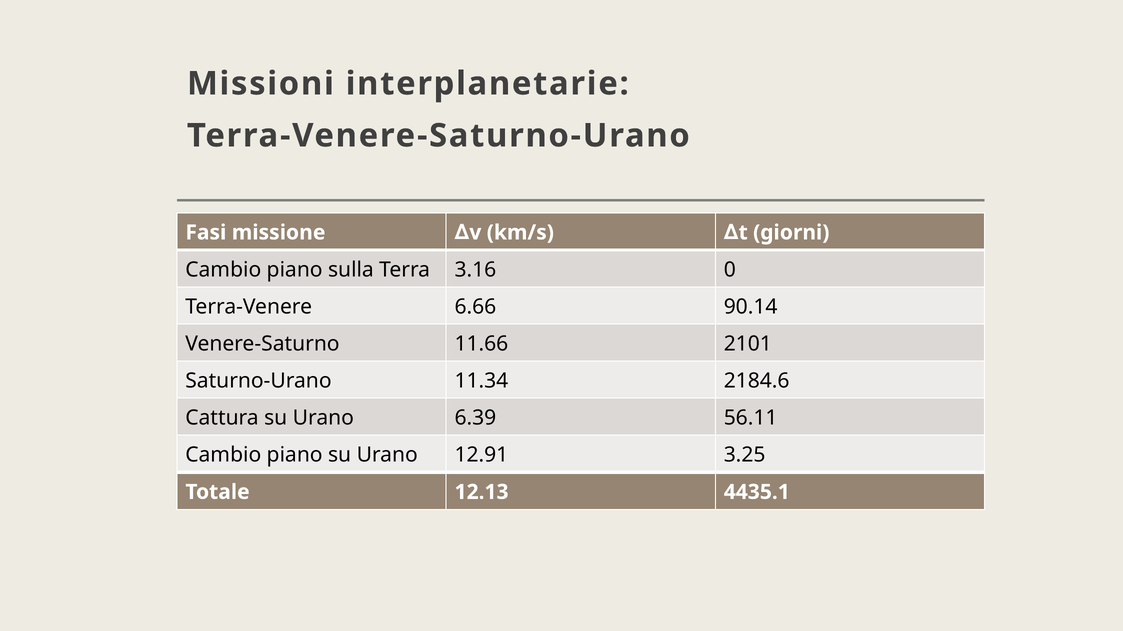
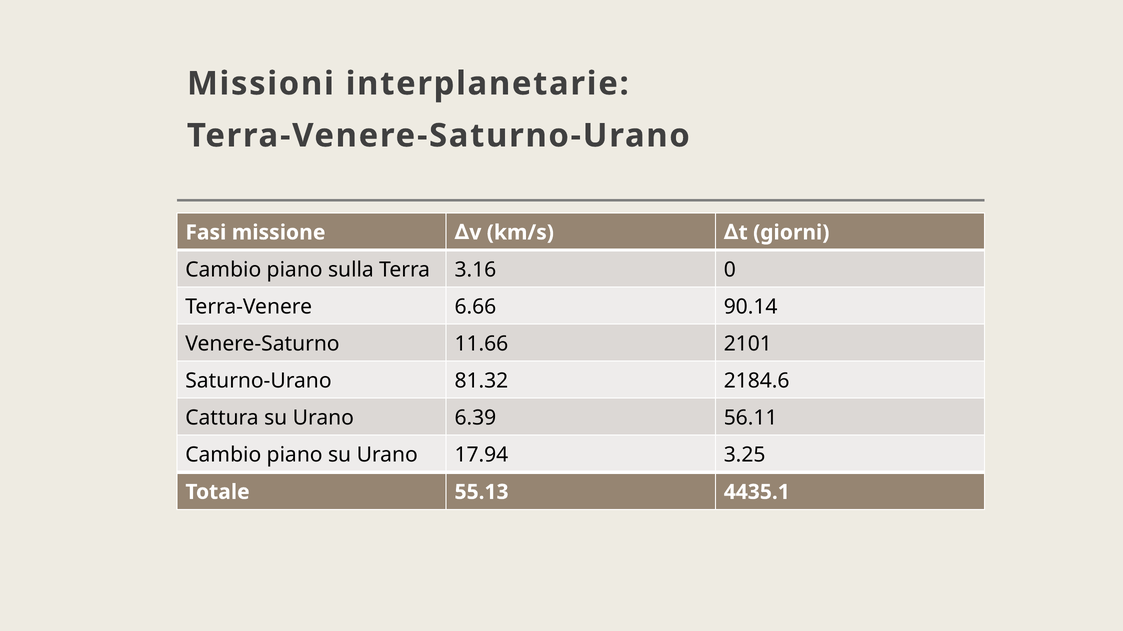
11.34: 11.34 -> 81.32
12.91: 12.91 -> 17.94
12.13: 12.13 -> 55.13
